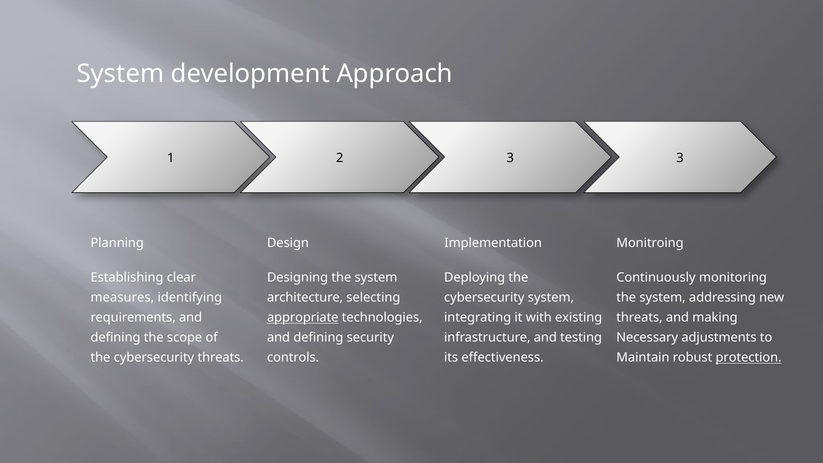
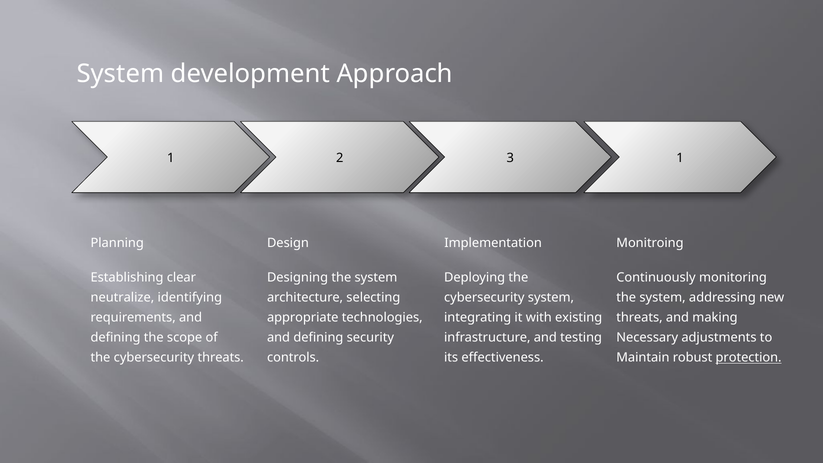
3 3: 3 -> 1
measures: measures -> neutralize
appropriate underline: present -> none
